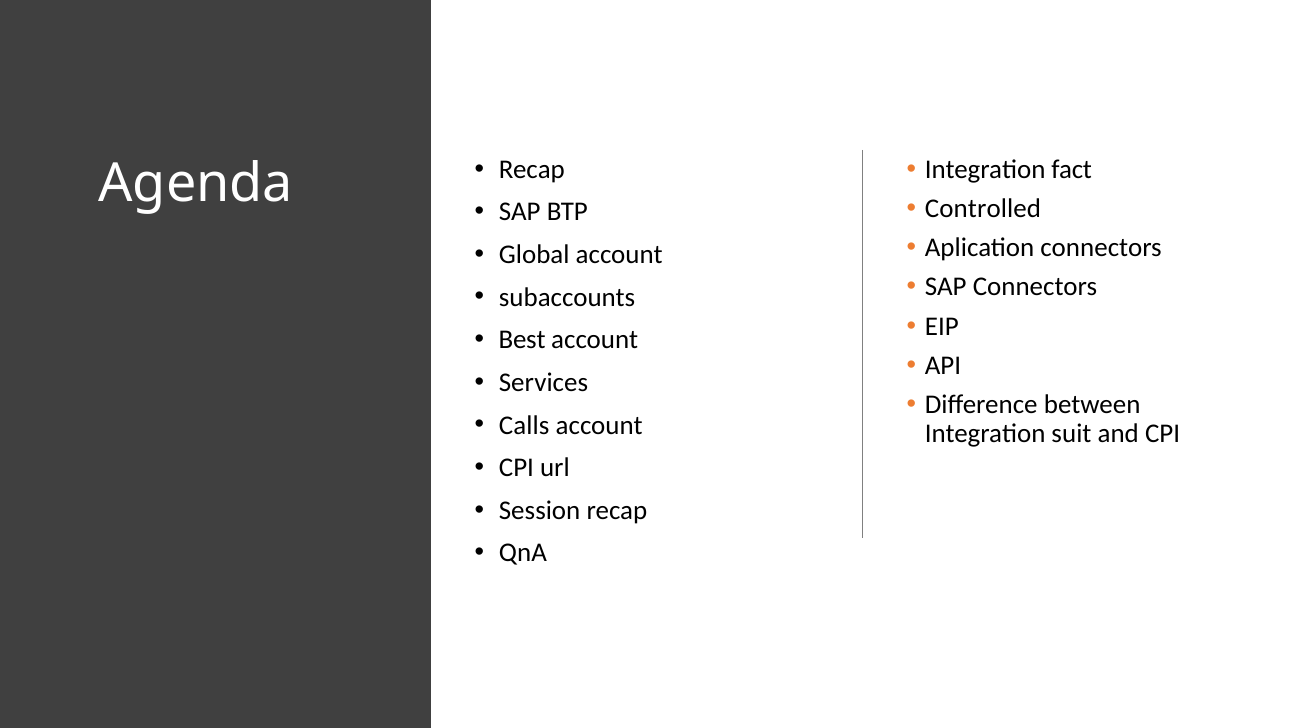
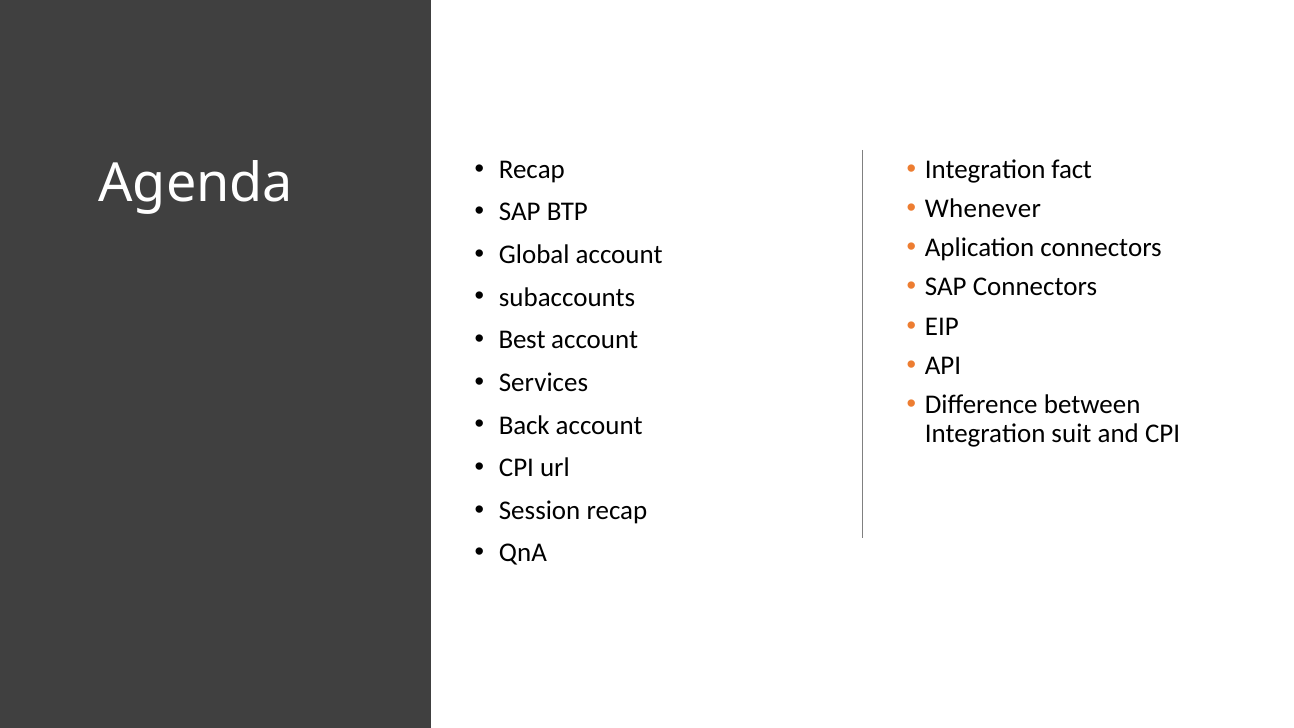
Controlled: Controlled -> Whenever
Calls: Calls -> Back
